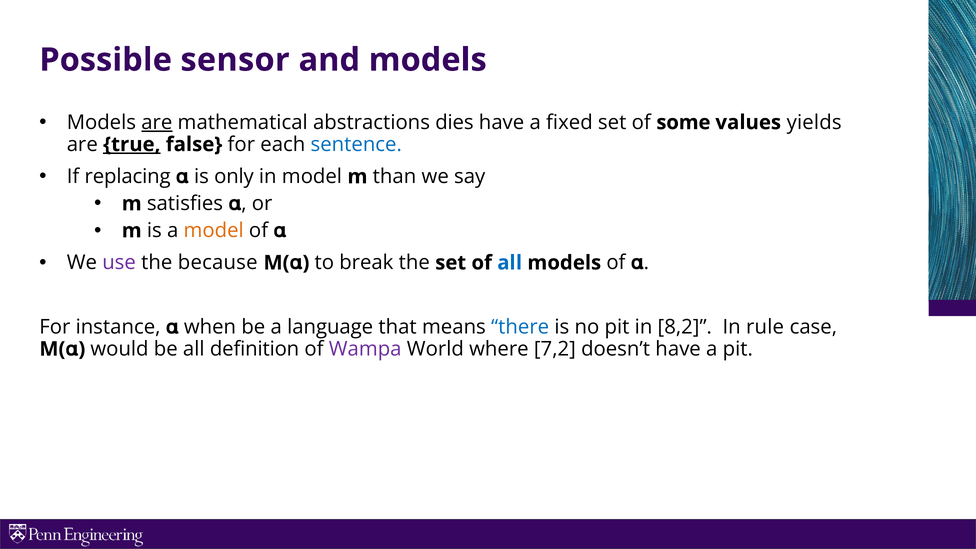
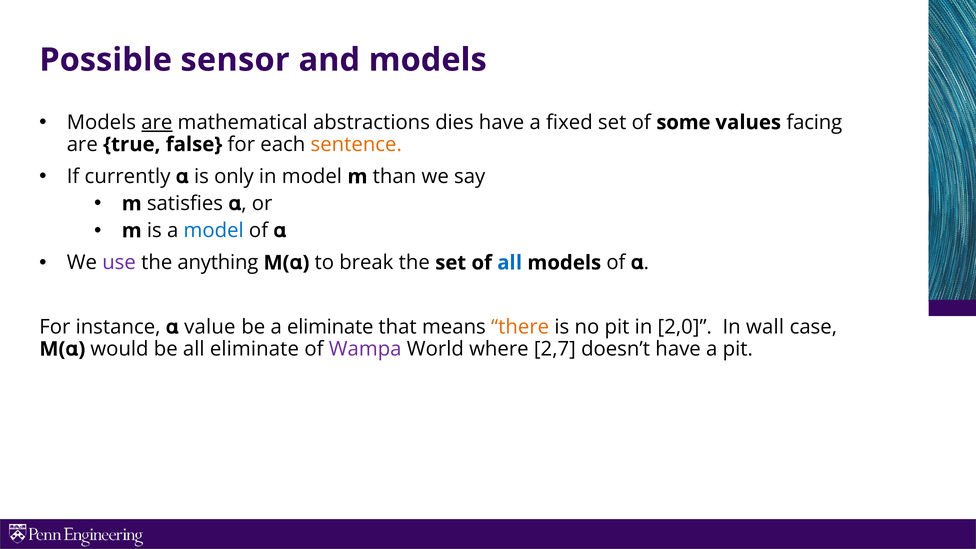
yields: yields -> facing
true underline: present -> none
sentence colour: blue -> orange
replacing: replacing -> currently
model at (214, 231) colour: orange -> blue
because: because -> anything
when: when -> value
a language: language -> eliminate
there colour: blue -> orange
8,2: 8,2 -> 2,0
rule: rule -> wall
all definition: definition -> eliminate
7,2: 7,2 -> 2,7
